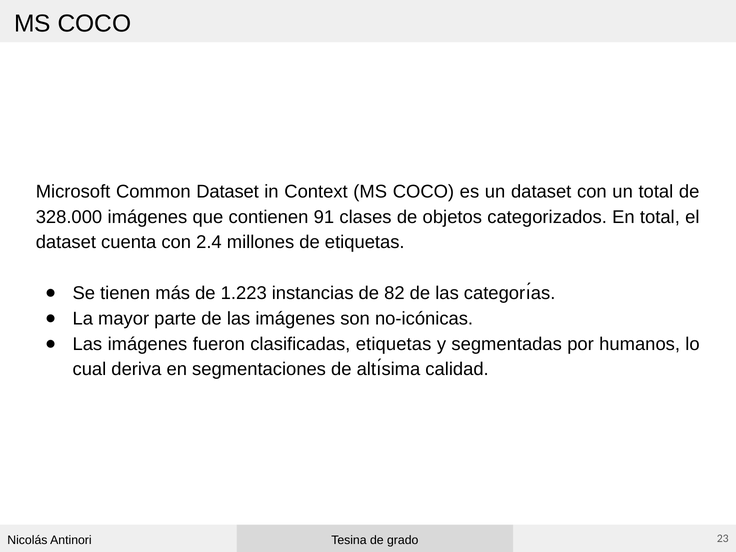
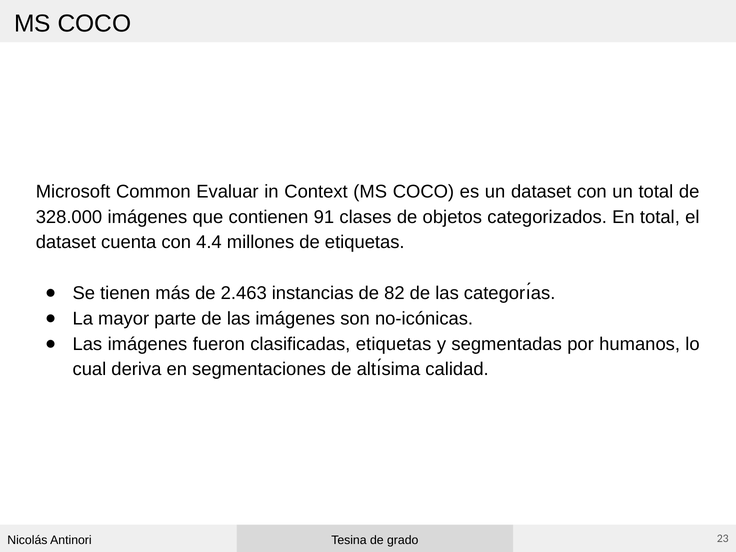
Common Dataset: Dataset -> Evaluar
2.4: 2.4 -> 4.4
1.223: 1.223 -> 2.463
